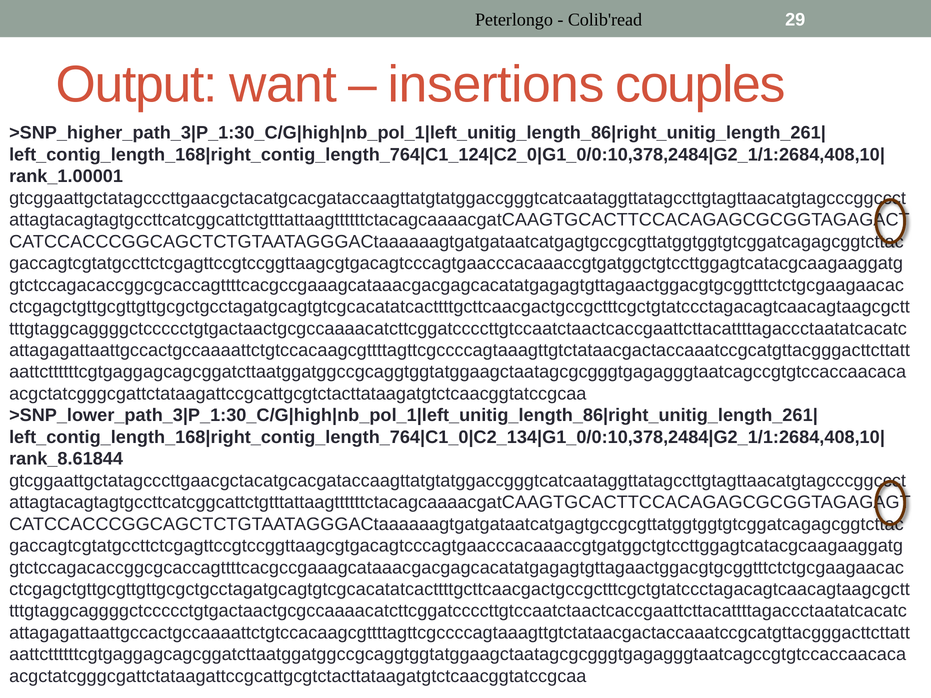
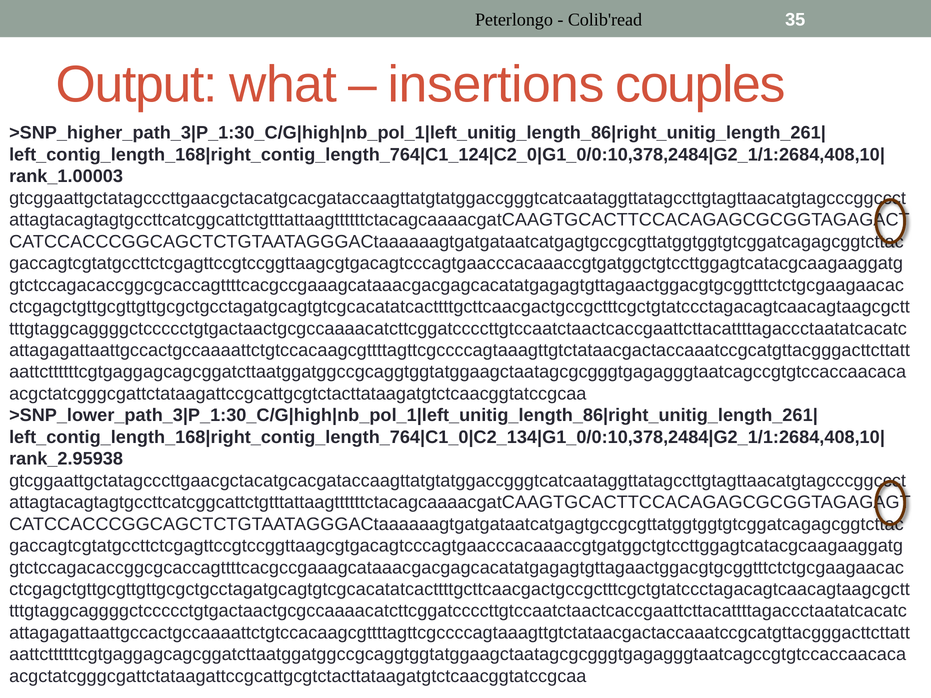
29: 29 -> 35
want: want -> what
rank_1.00001: rank_1.00001 -> rank_1.00003
rank_8.61844: rank_8.61844 -> rank_2.95938
